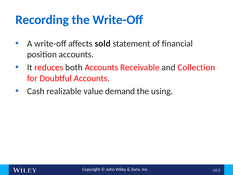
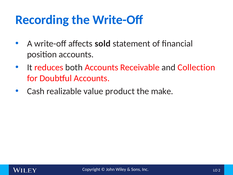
demand: demand -> product
using: using -> make
